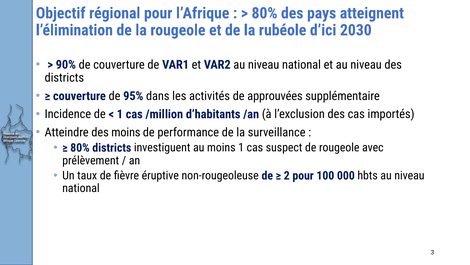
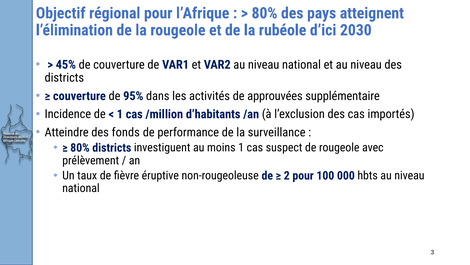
90%: 90% -> 45%
des moins: moins -> fonds
